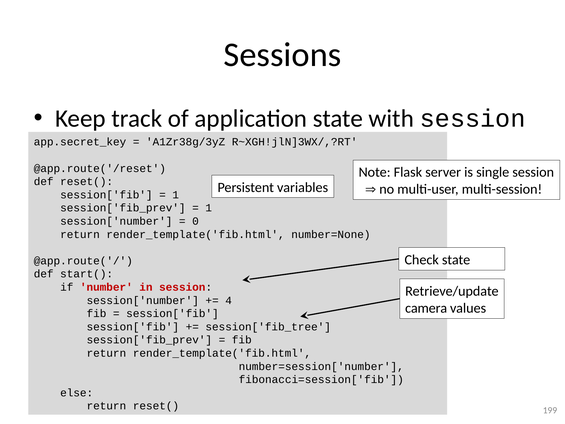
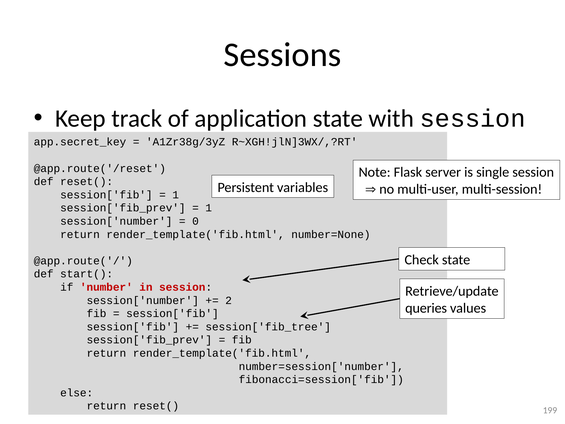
4: 4 -> 2
camera: camera -> queries
